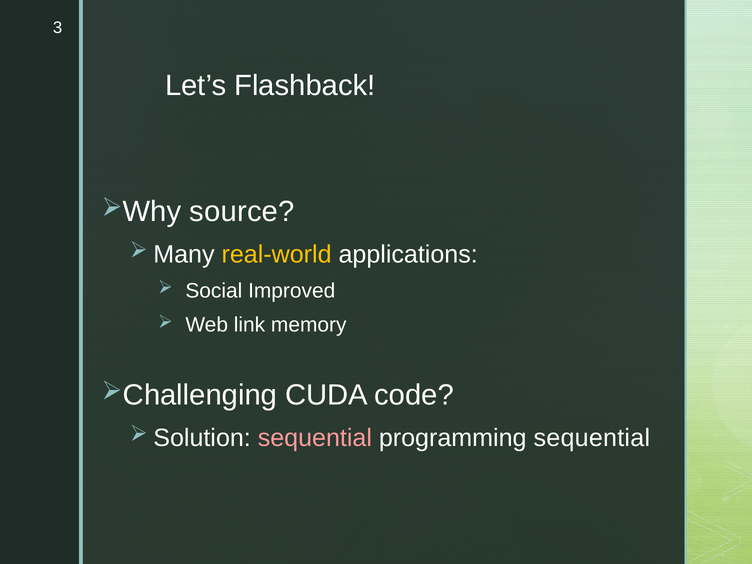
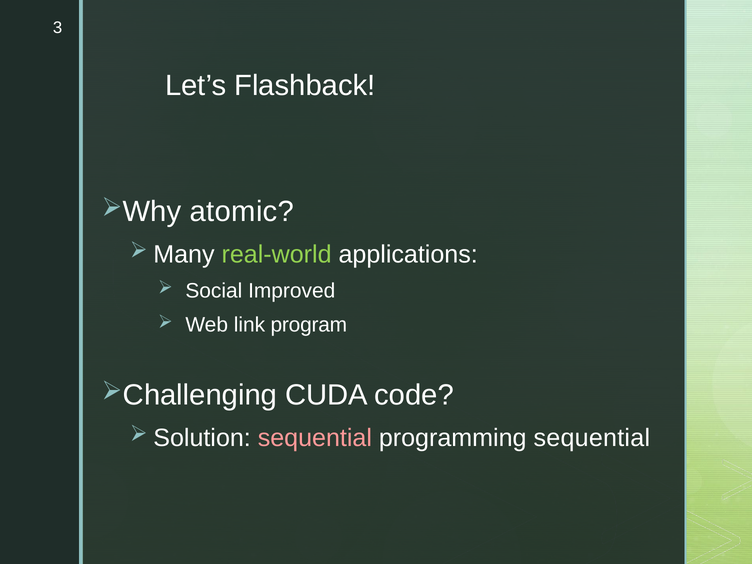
source: source -> atomic
real-world colour: yellow -> light green
memory: memory -> program
